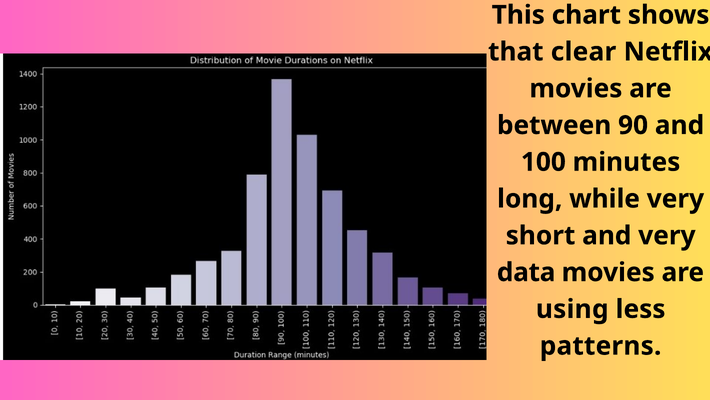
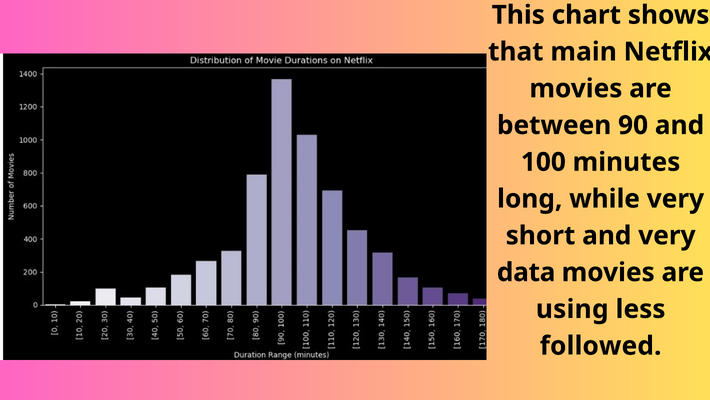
clear: clear -> main
patterns: patterns -> followed
